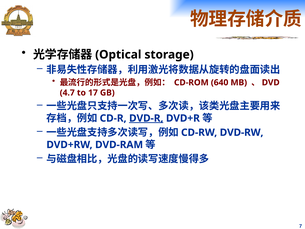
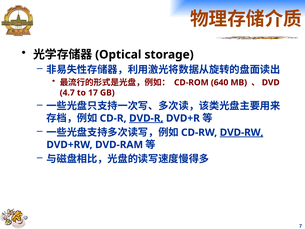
DVD-RW underline: none -> present
